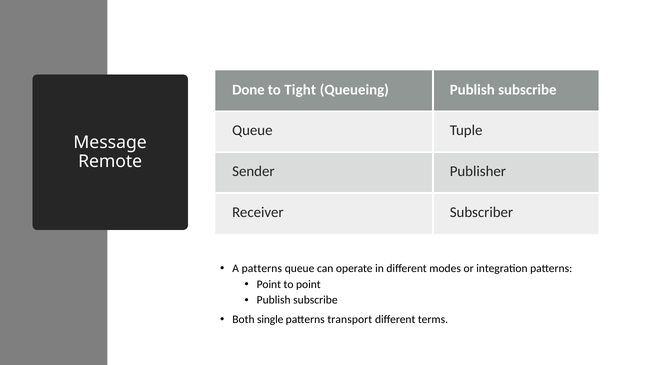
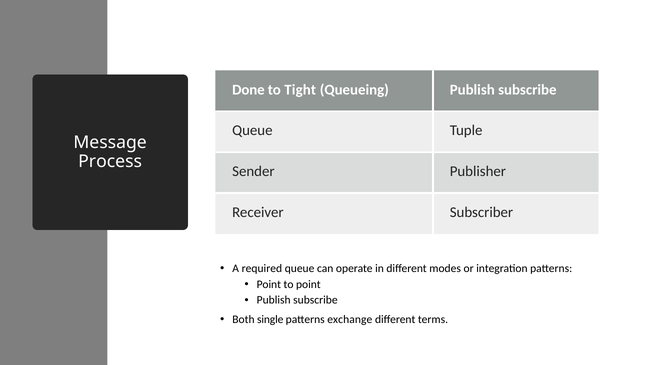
Remote: Remote -> Process
A patterns: patterns -> required
transport: transport -> exchange
